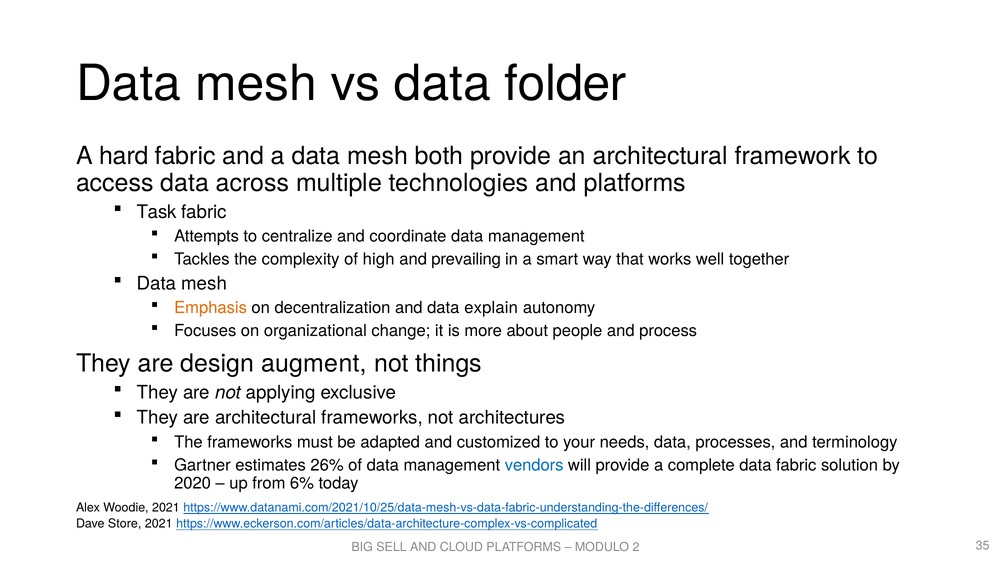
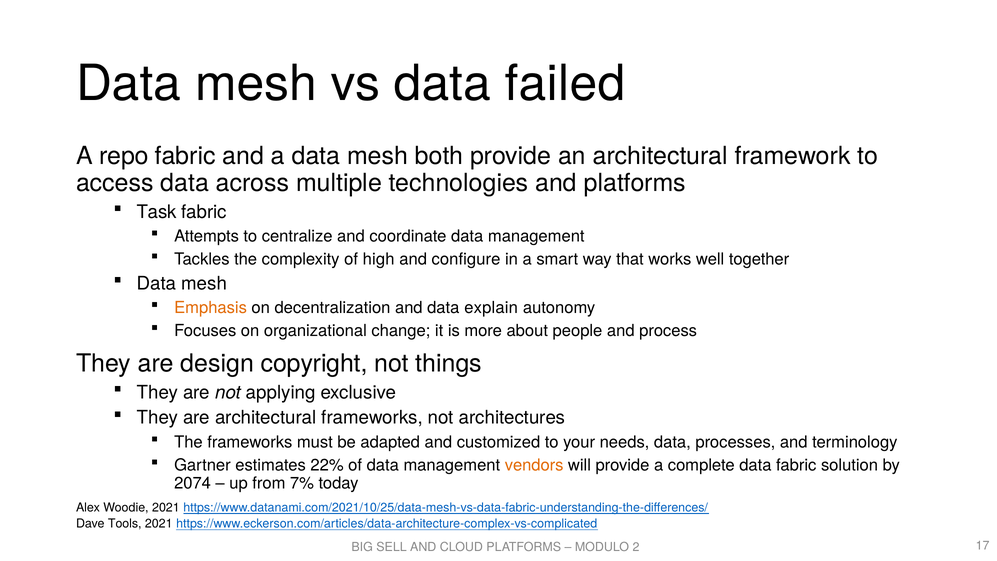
folder: folder -> failed
hard: hard -> repo
prevailing: prevailing -> configure
augment: augment -> copyright
26%: 26% -> 22%
vendors colour: blue -> orange
2020: 2020 -> 2074
6%: 6% -> 7%
Store: Store -> Tools
35: 35 -> 17
